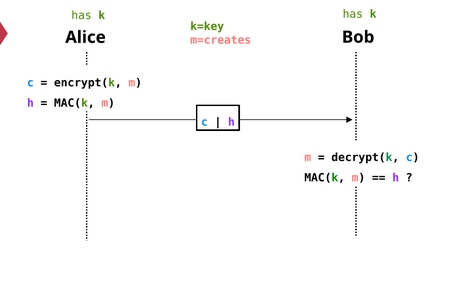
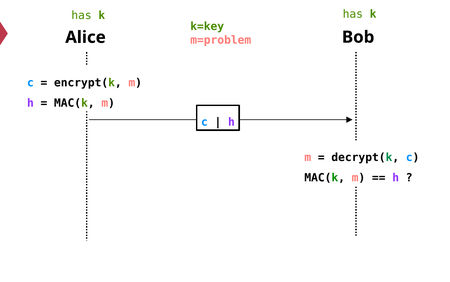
m=creates: m=creates -> m=problem
